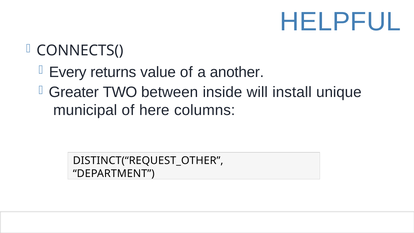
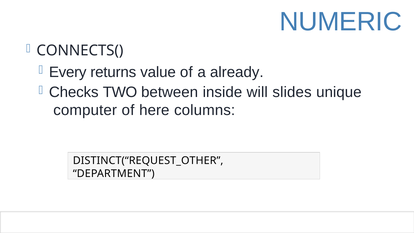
HELPFUL: HELPFUL -> NUMERIC
another: another -> already
Greater: Greater -> Checks
install: install -> slides
municipal: municipal -> computer
